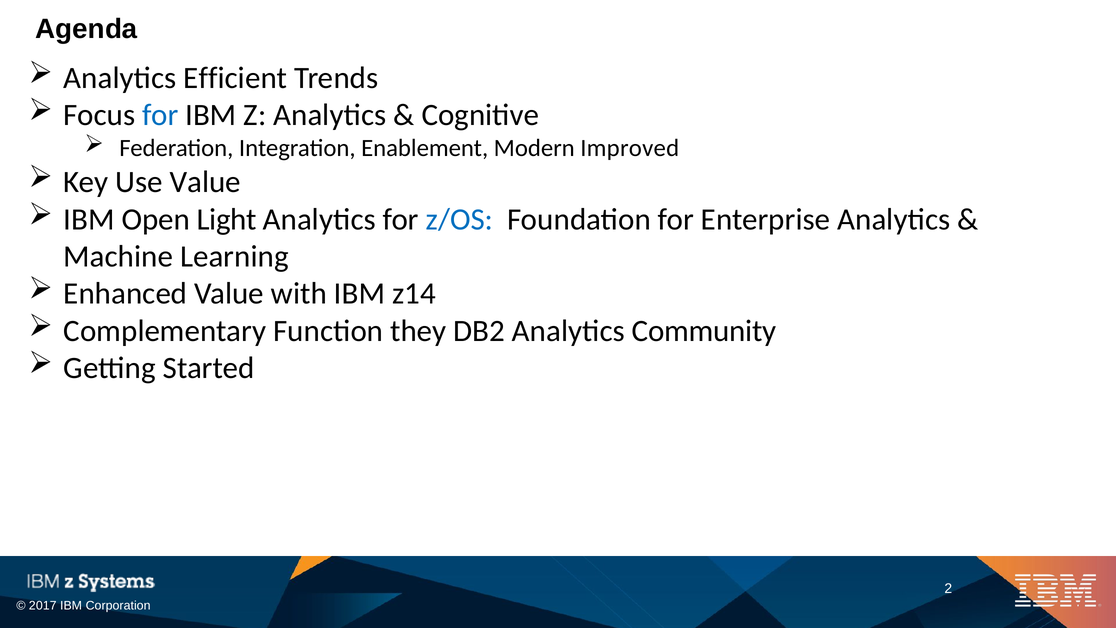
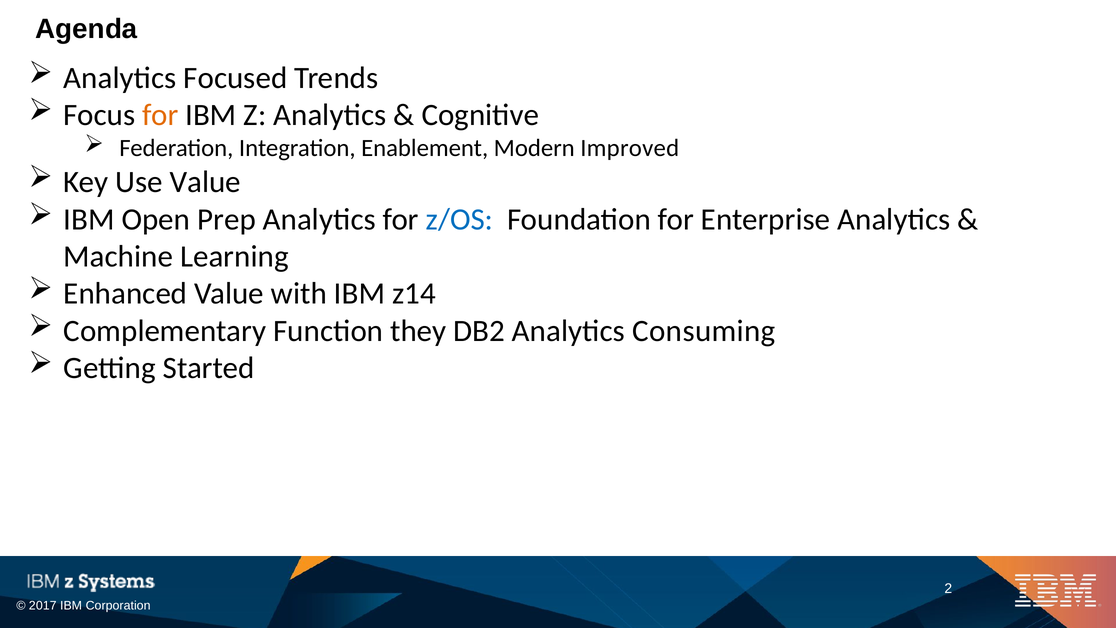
Efficient: Efficient -> Focused
for at (160, 115) colour: blue -> orange
Light: Light -> Prep
Community: Community -> Consuming
